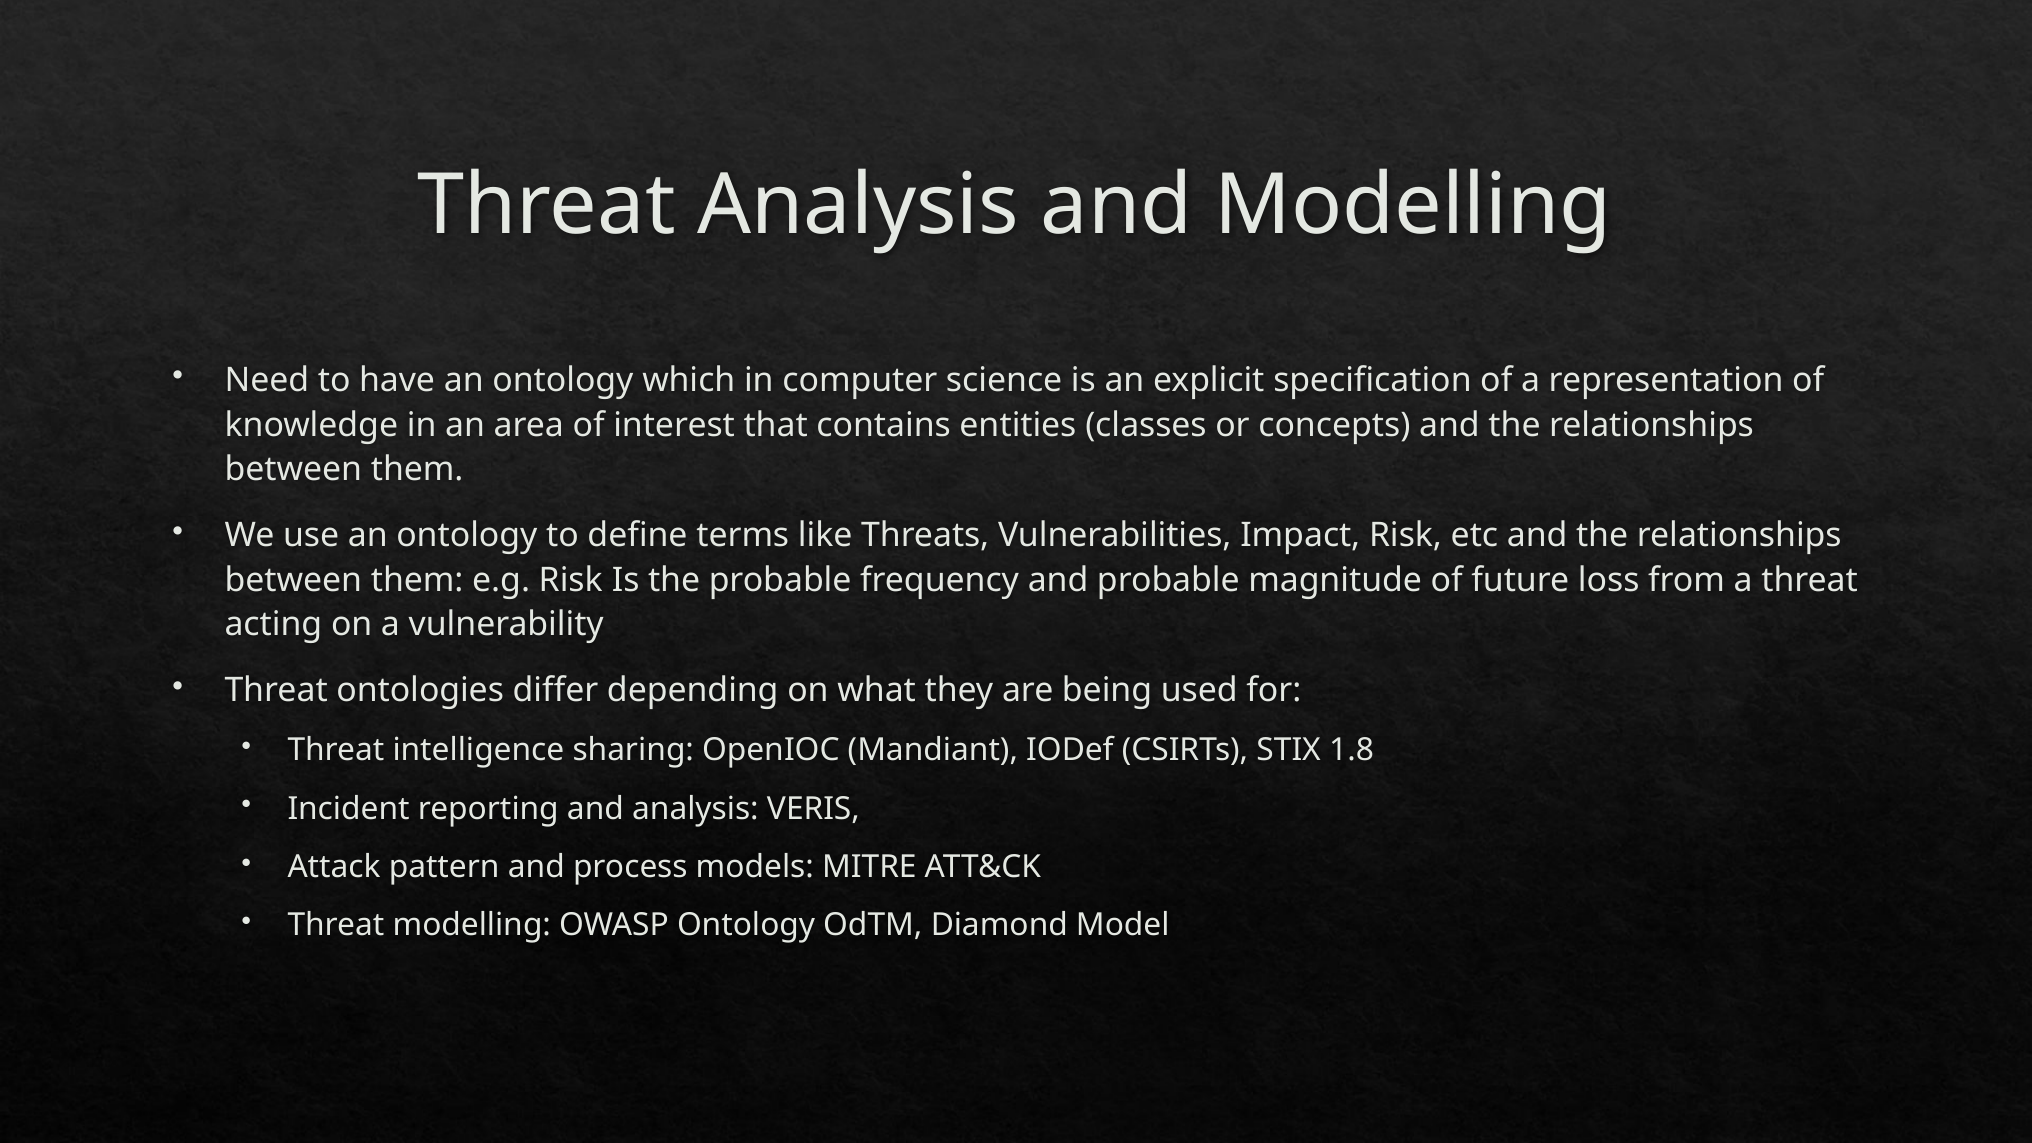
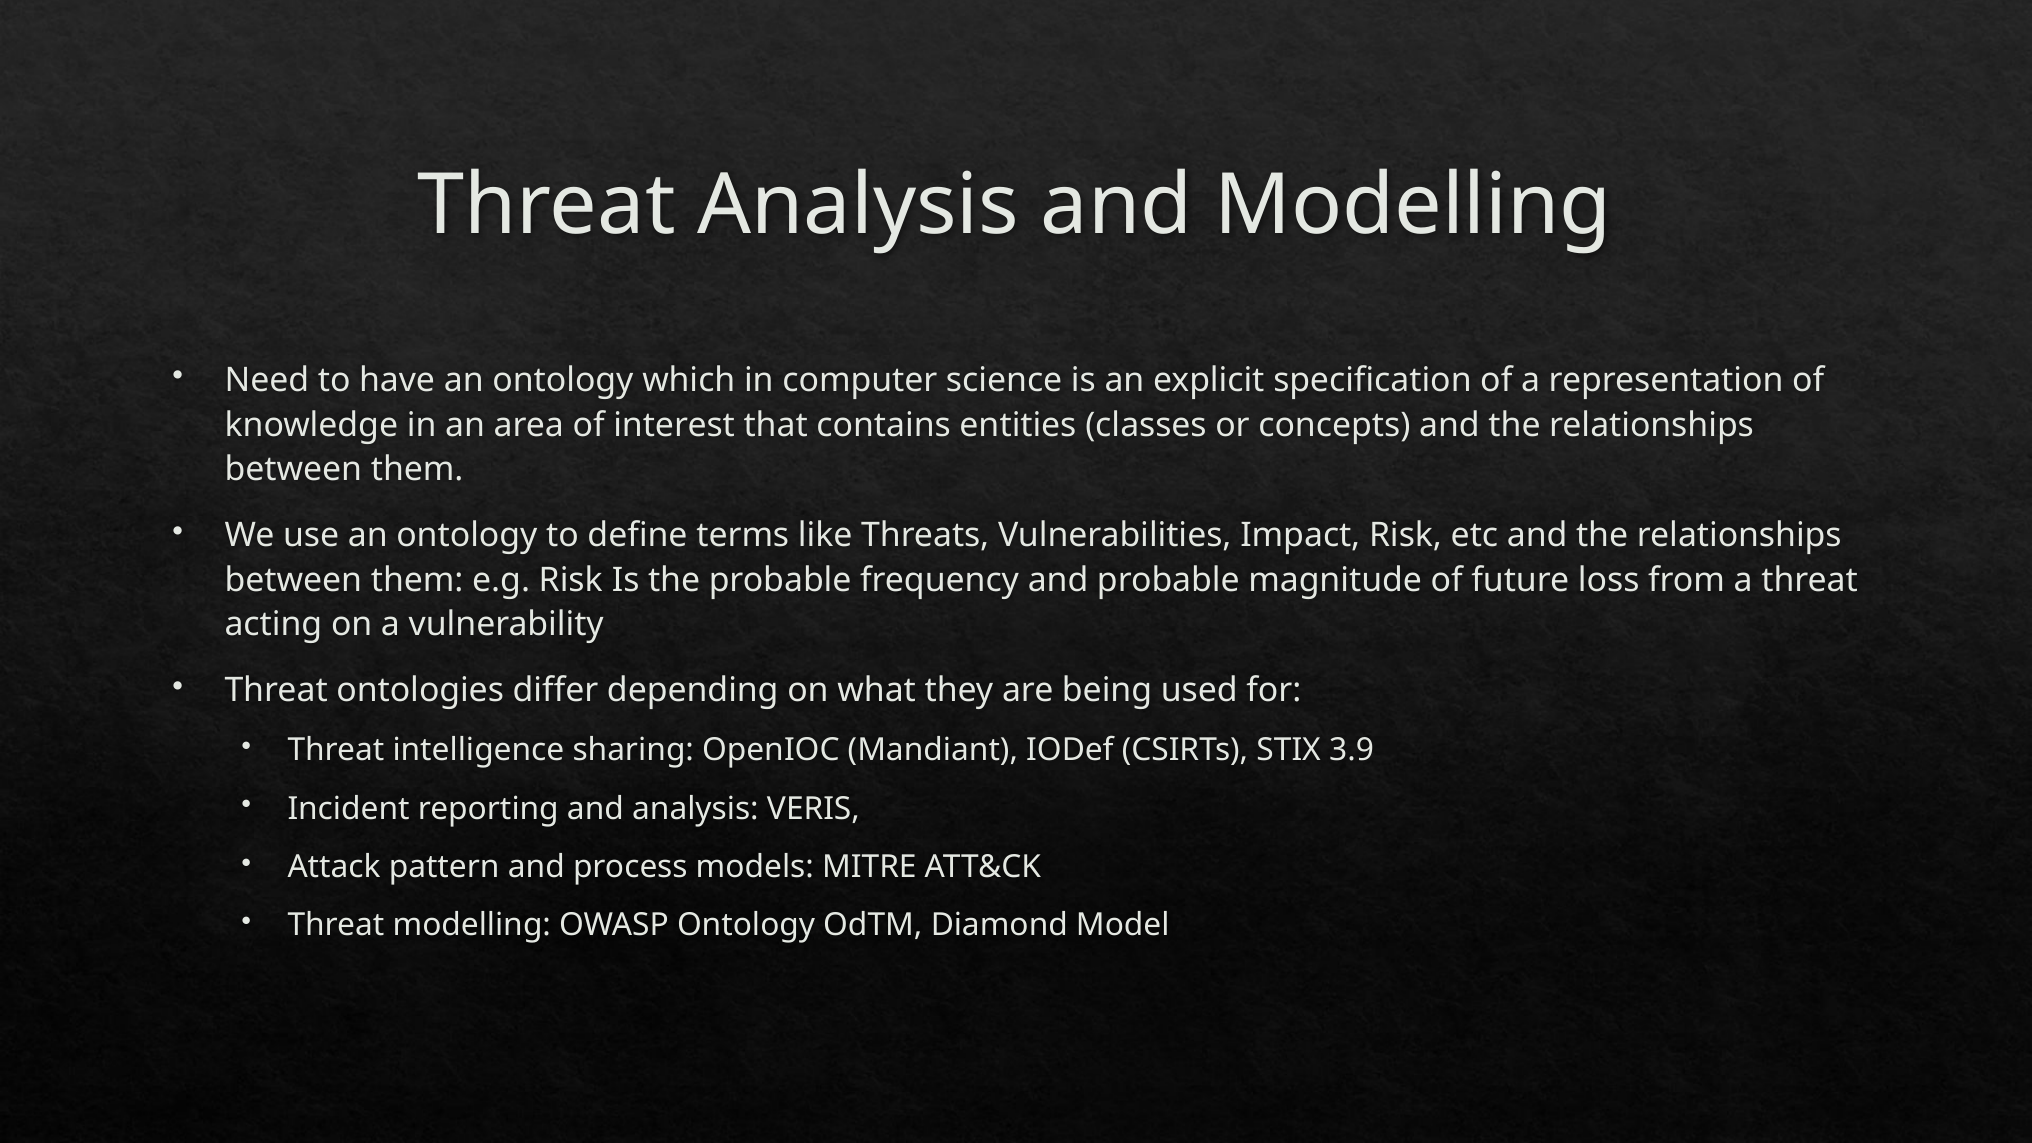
1.8: 1.8 -> 3.9
